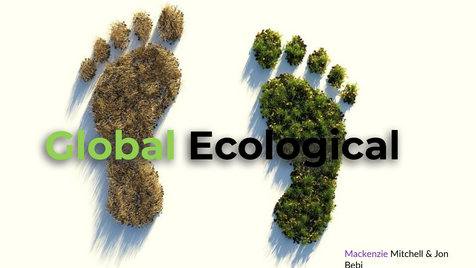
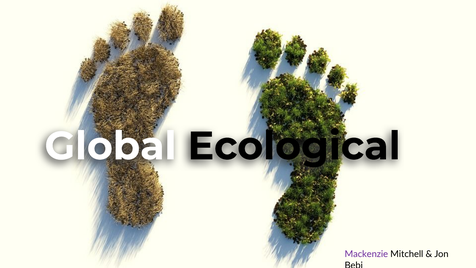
Global colour: light green -> white
